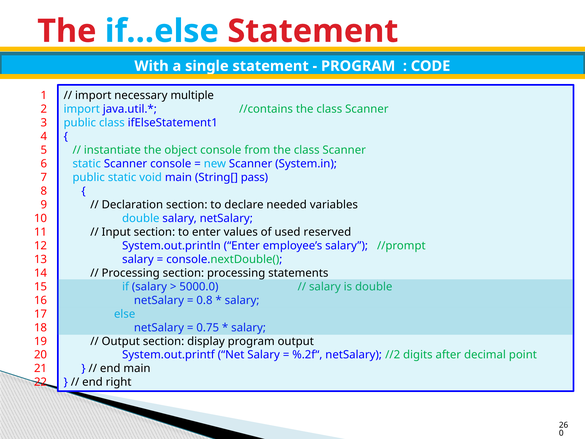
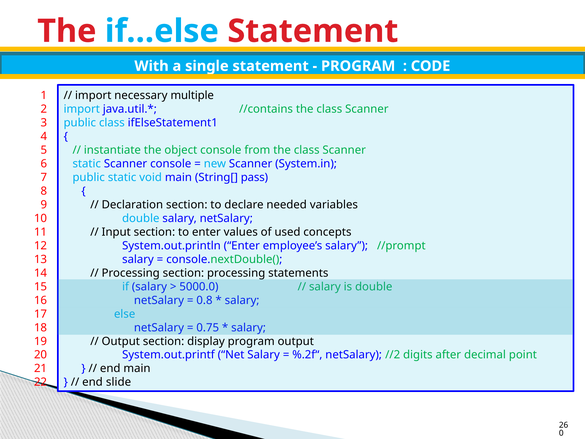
reserved: reserved -> concepts
right: right -> slide
